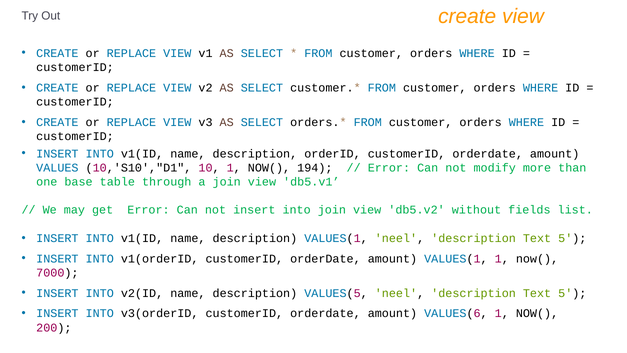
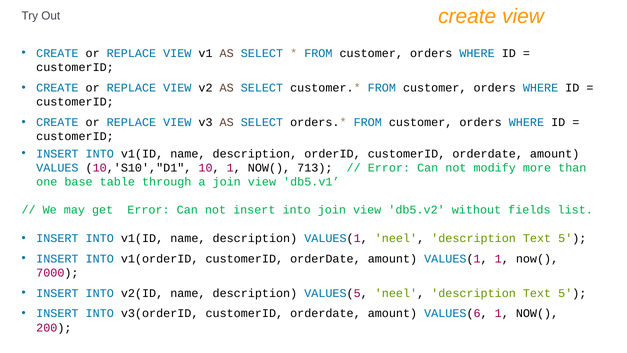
194: 194 -> 713
